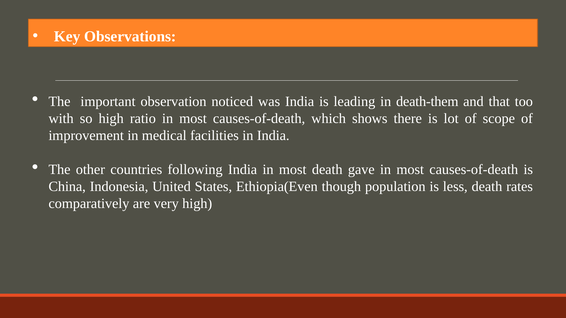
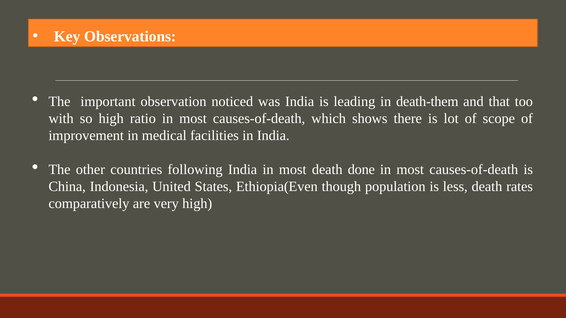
gave: gave -> done
